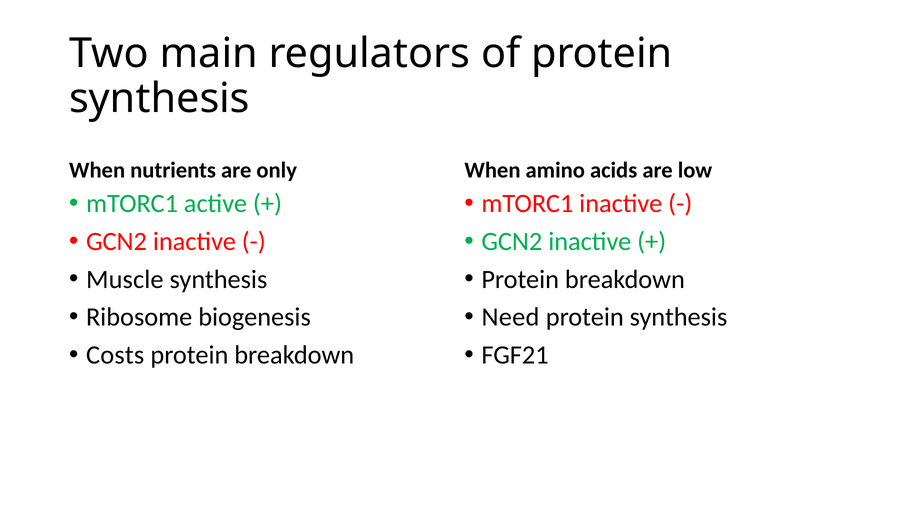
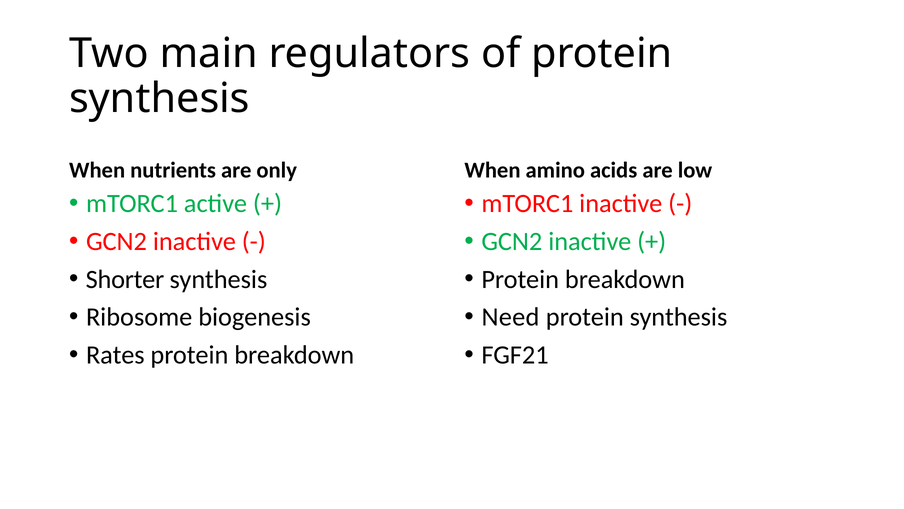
Muscle: Muscle -> Shorter
Costs: Costs -> Rates
